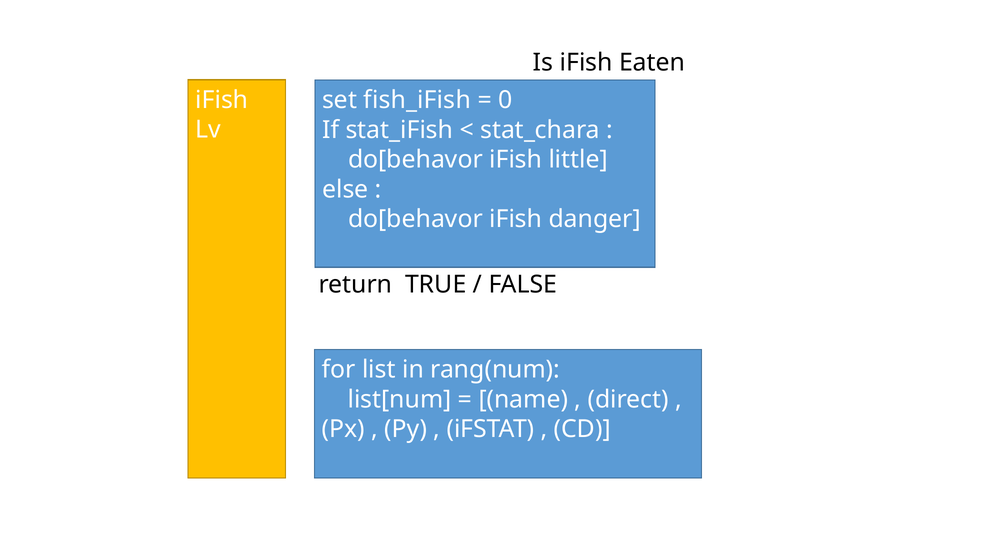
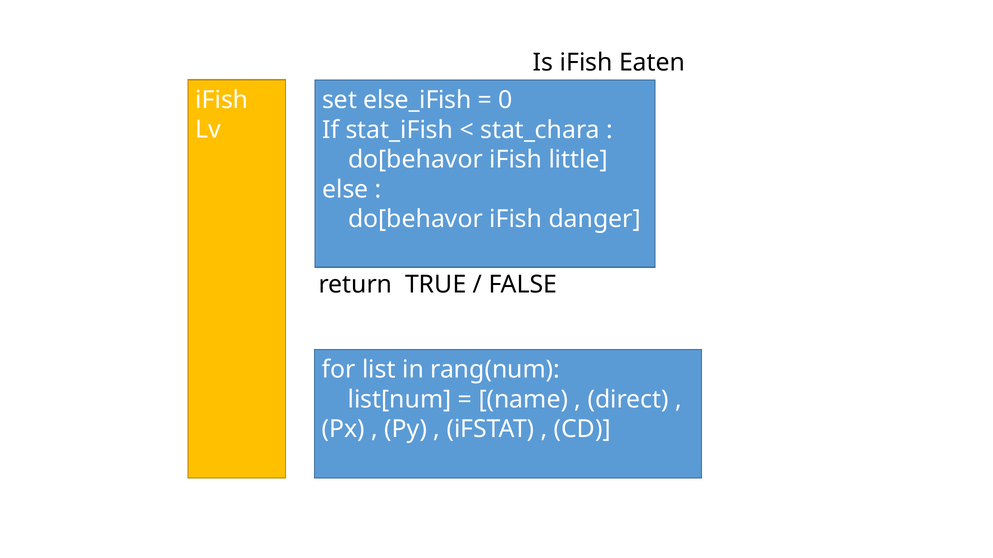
fish_iFish: fish_iFish -> else_iFish
